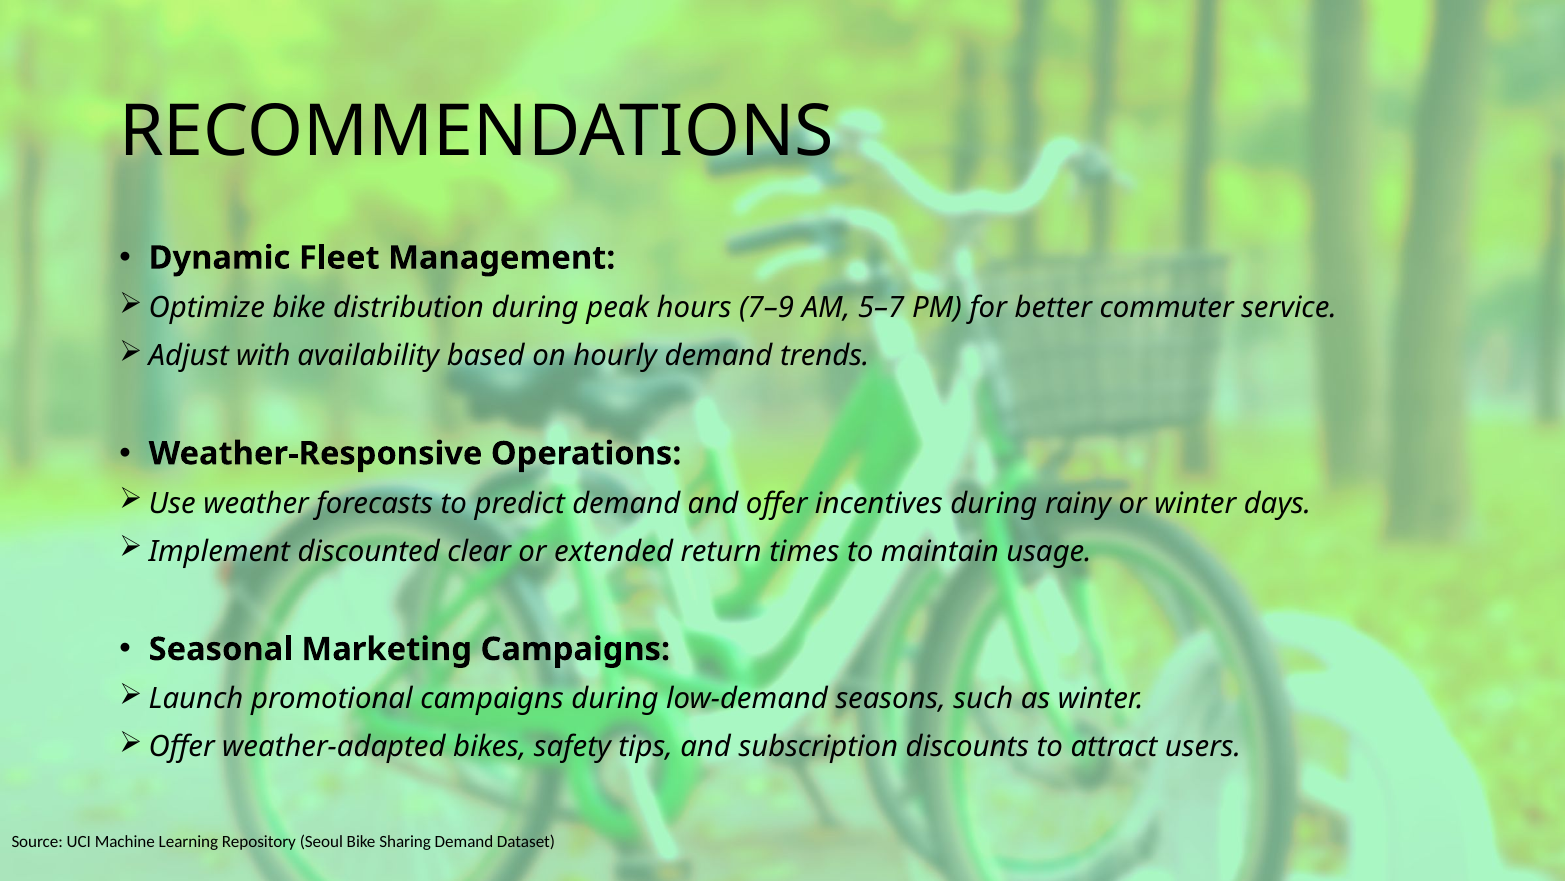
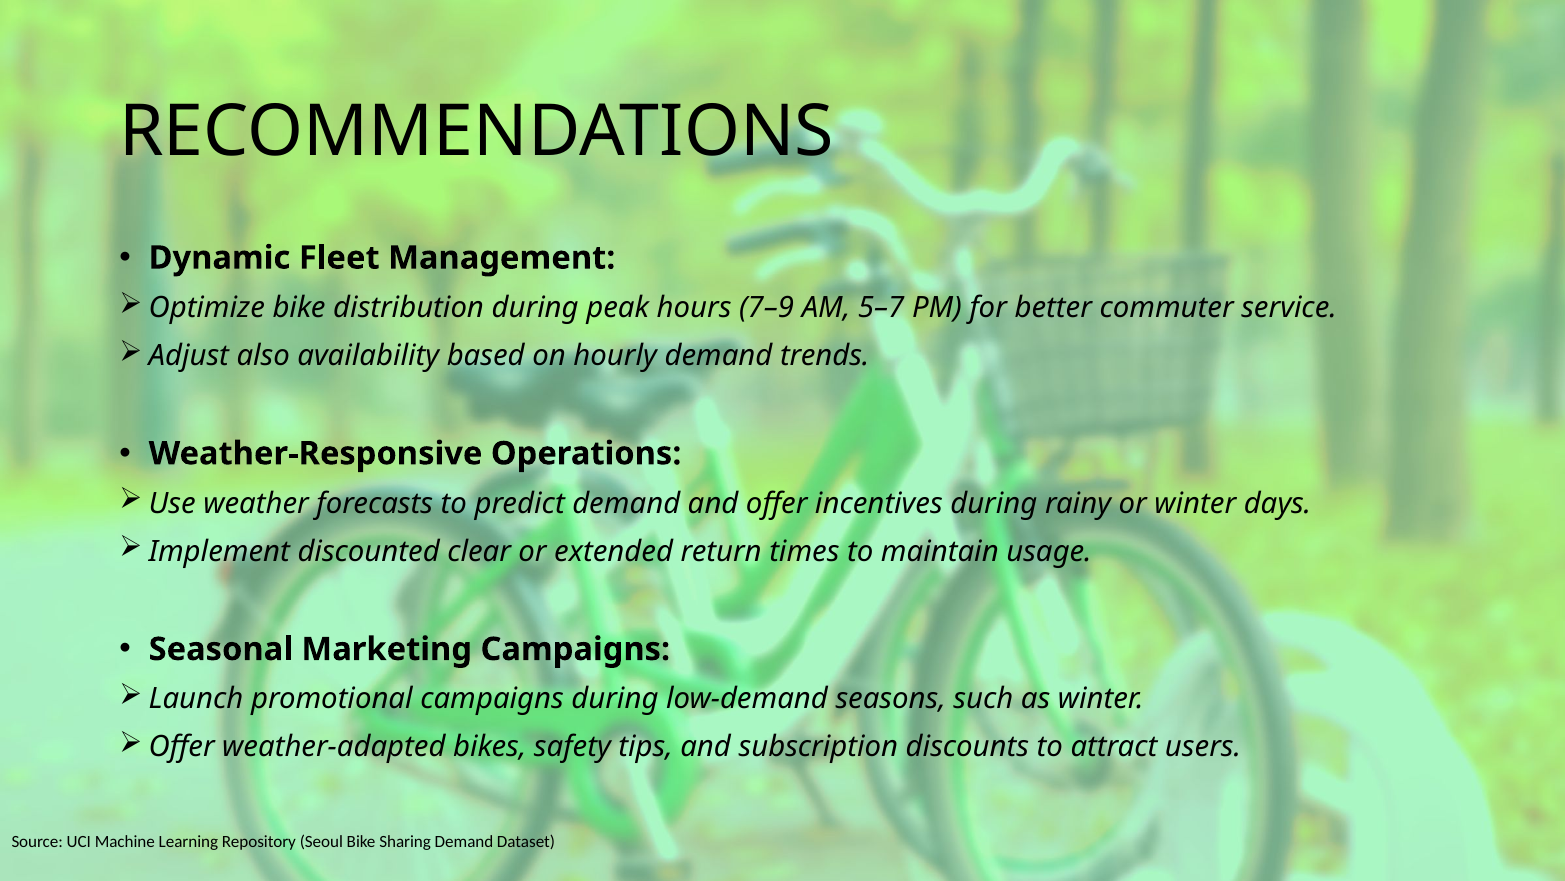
with: with -> also
